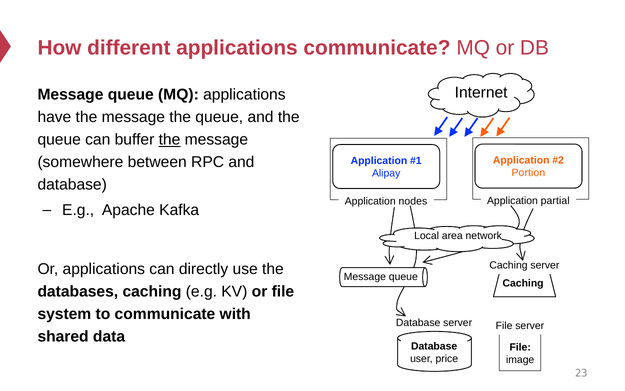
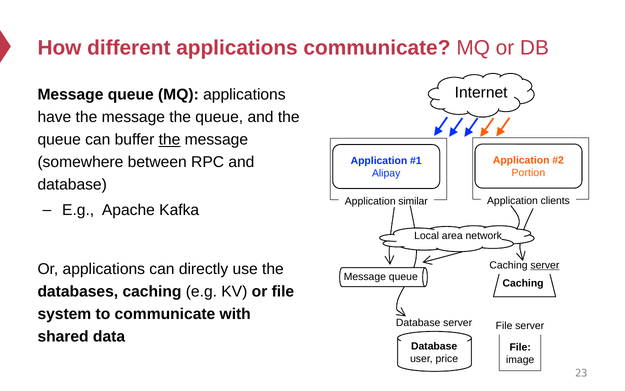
partial: partial -> clients
nodes: nodes -> similar
server at (545, 265) underline: none -> present
